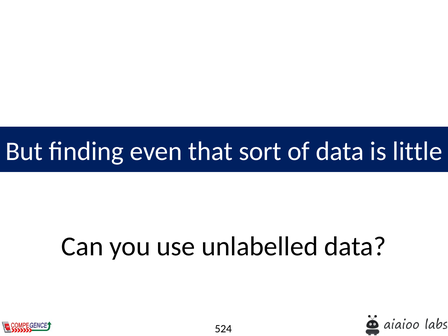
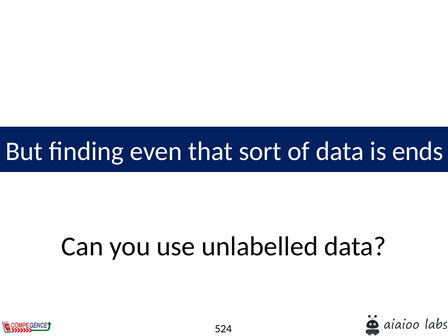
little: little -> ends
